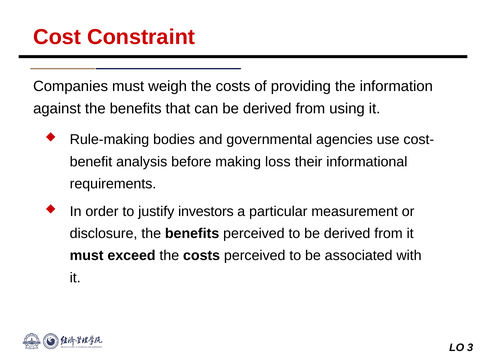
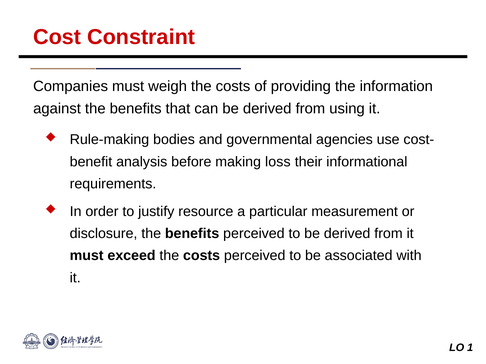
investors: investors -> resource
3: 3 -> 1
